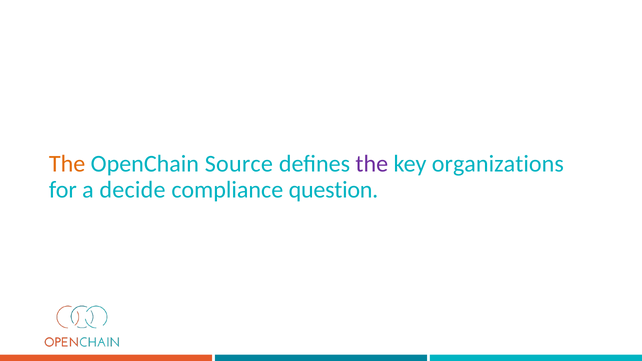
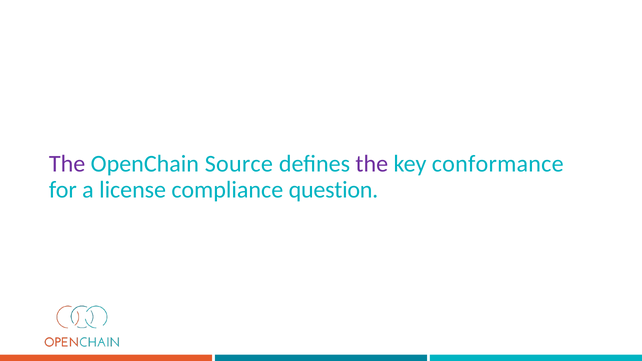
The at (67, 164) colour: orange -> purple
organizations: organizations -> conformance
decide: decide -> license
